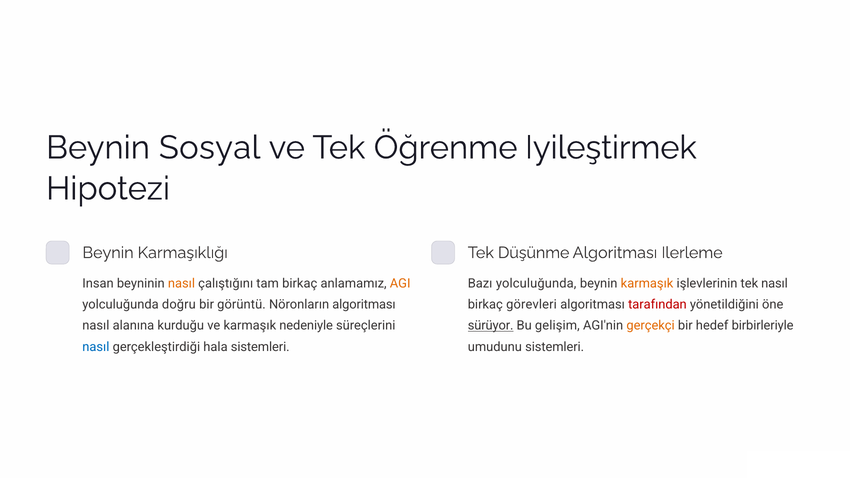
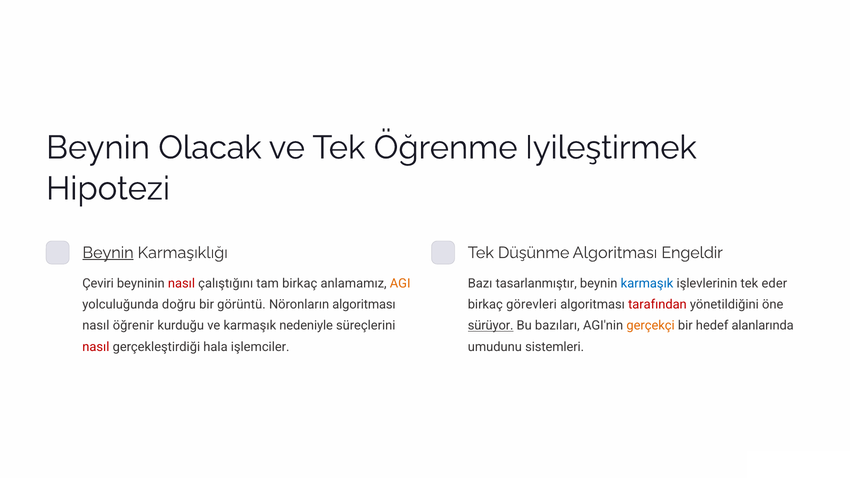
Sosyal: Sosyal -> Olacak
Beynin at (108, 253) underline: none -> present
Ilerleme: Ilerleme -> Engeldir
Insan: Insan -> Çeviri
nasıl at (181, 284) colour: orange -> red
Bazı yolculuğunda: yolculuğunda -> tasarlanmıştır
karmaşık at (647, 284) colour: orange -> blue
tek nasıl: nasıl -> eder
alanına: alanına -> öğrenir
gelişim: gelişim -> bazıları
birbirleriyle: birbirleriyle -> alanlarında
nasıl at (96, 347) colour: blue -> red
hala sistemleri: sistemleri -> işlemciler
